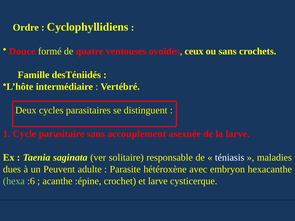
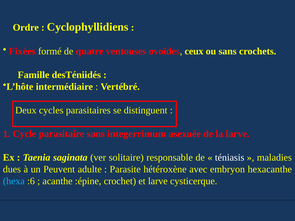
Douce: Douce -> Fixées
accouplement: accouplement -> integerrimum
hexa colour: light green -> light blue
